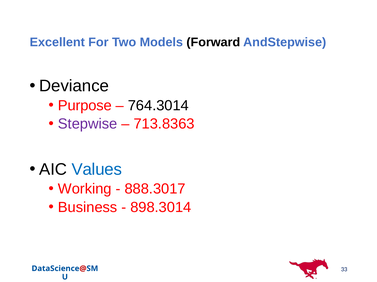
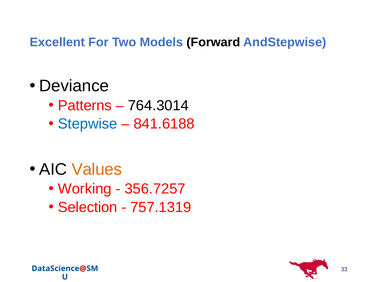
Purpose: Purpose -> Patterns
Stepwise colour: purple -> blue
713.8363: 713.8363 -> 841.6188
Values colour: blue -> orange
888.3017: 888.3017 -> 356.7257
Business: Business -> Selection
898.3014: 898.3014 -> 757.1319
